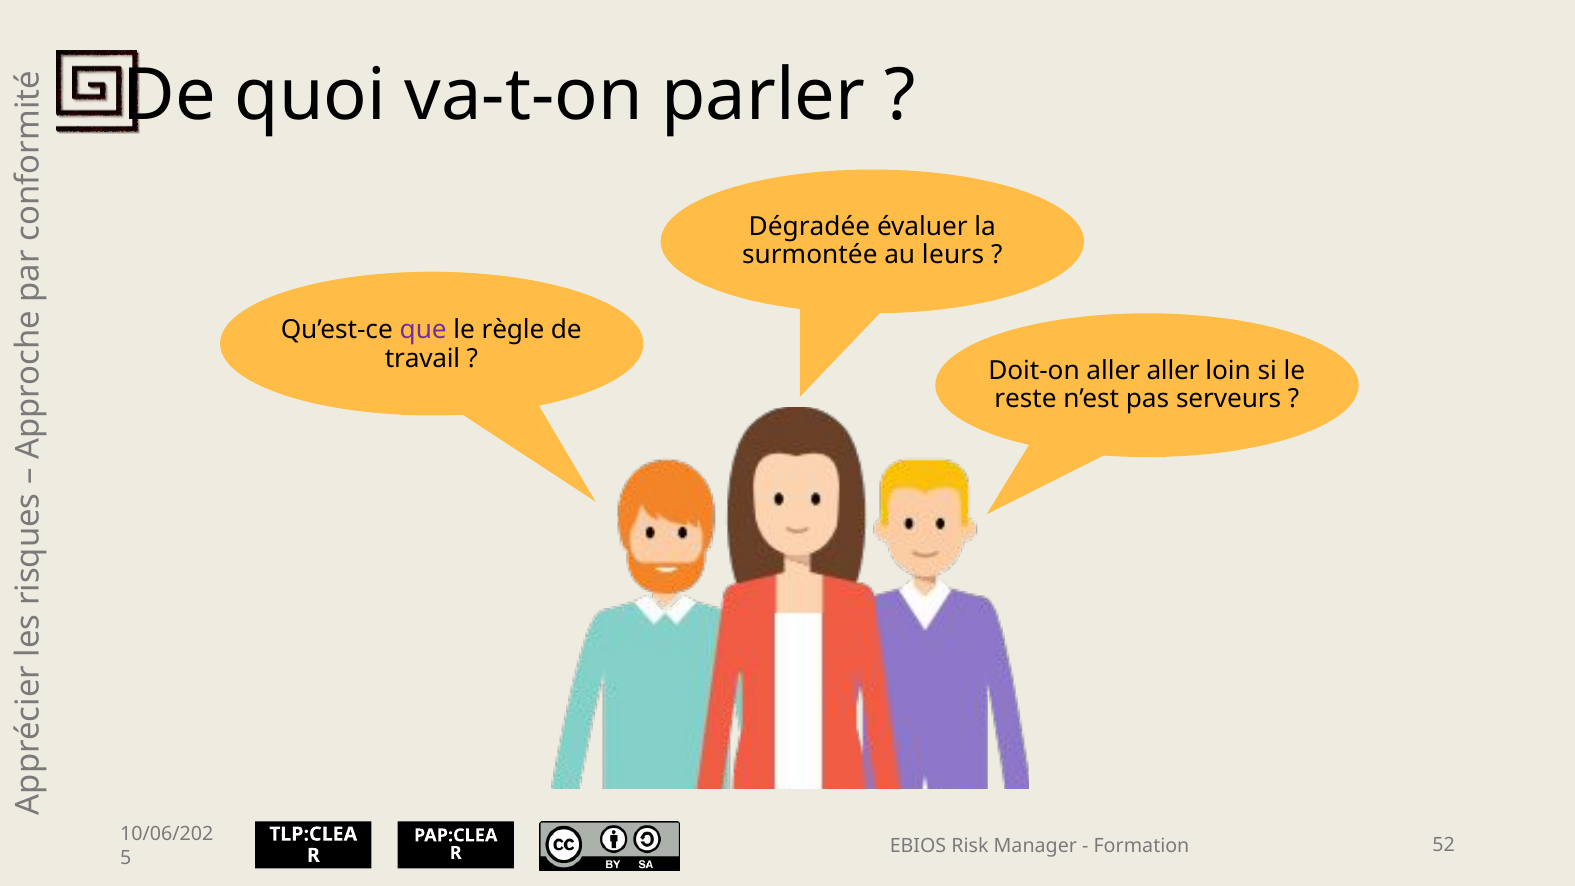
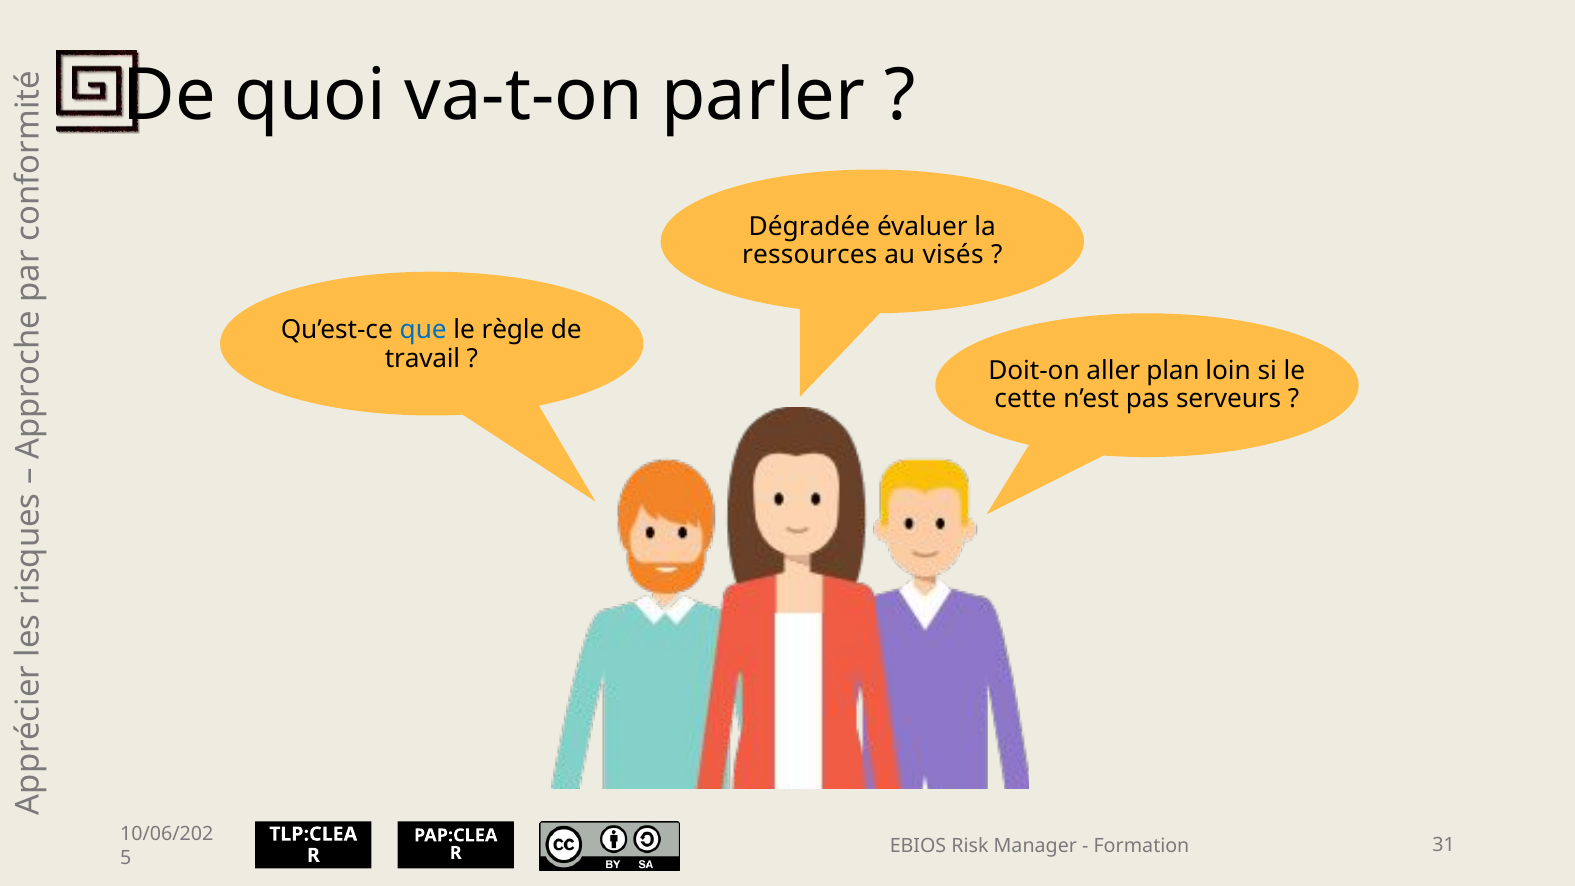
surmontée: surmontée -> ressources
leurs: leurs -> visés
que colour: purple -> blue
aller aller: aller -> plan
reste: reste -> cette
52: 52 -> 31
